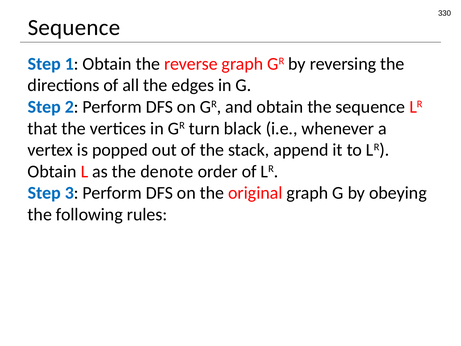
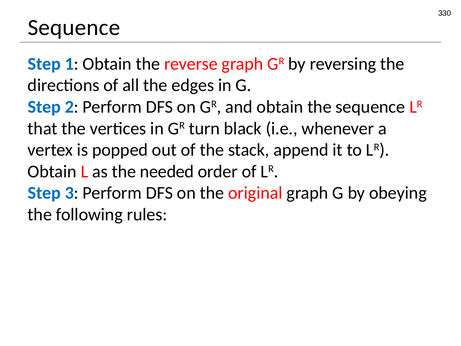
denote: denote -> needed
